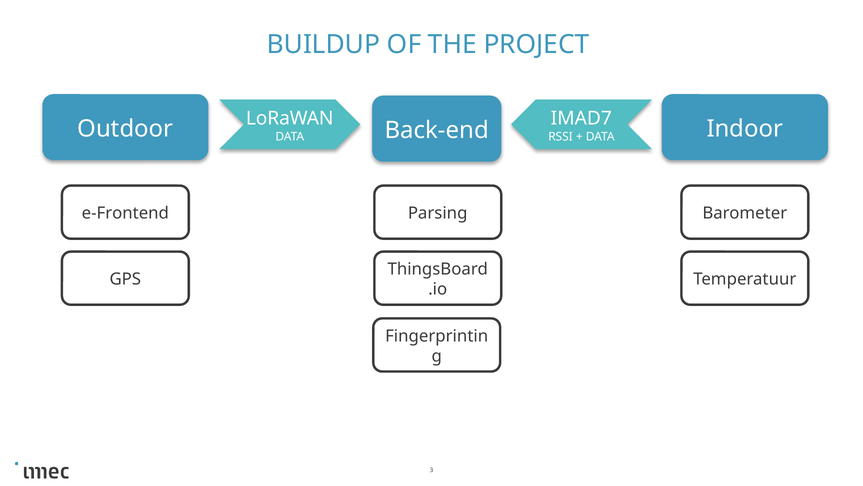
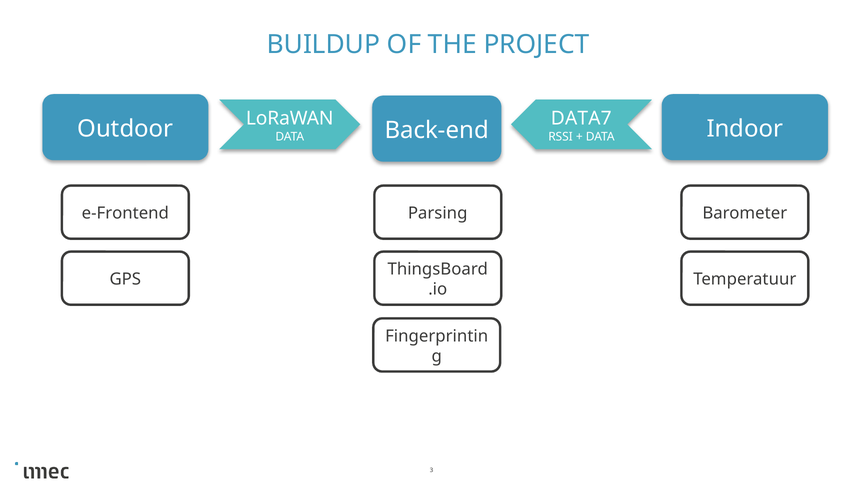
IMAD7: IMAD7 -> DATA7
